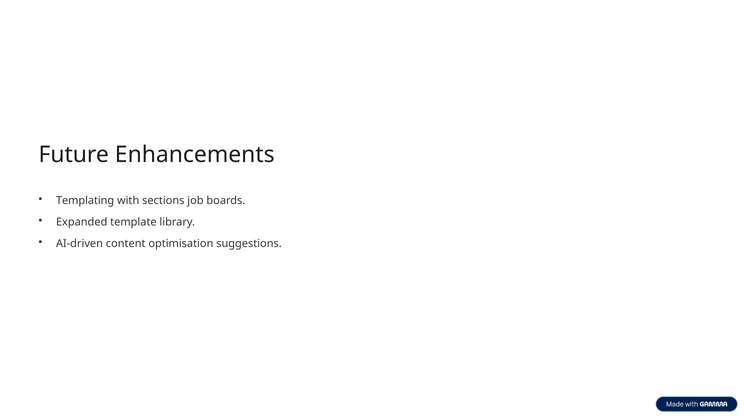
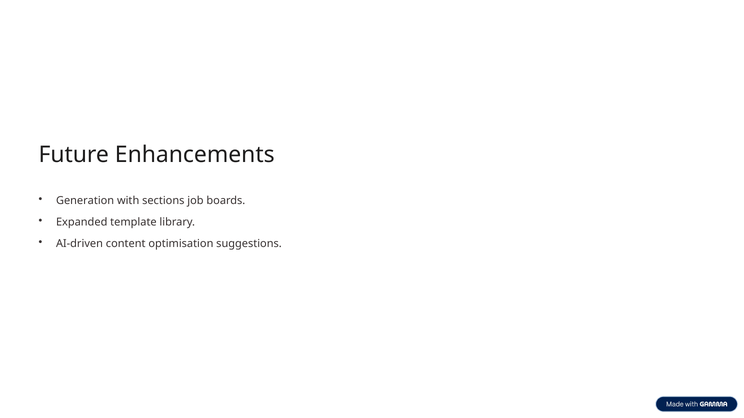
Templating: Templating -> Generation
